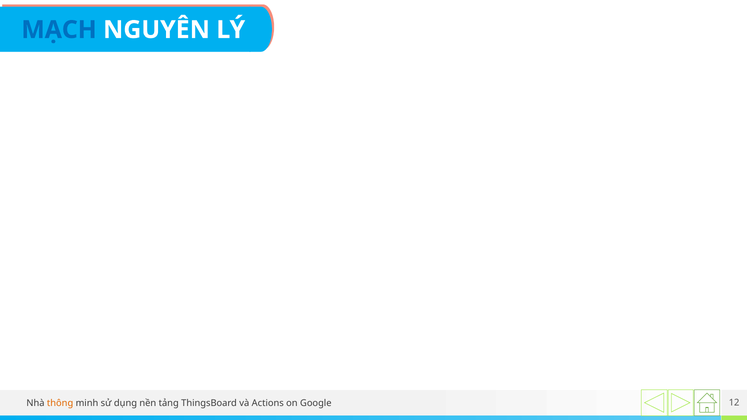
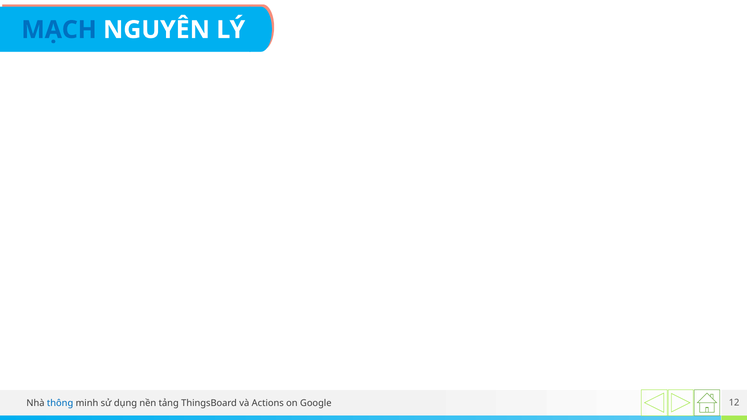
thông colour: orange -> blue
